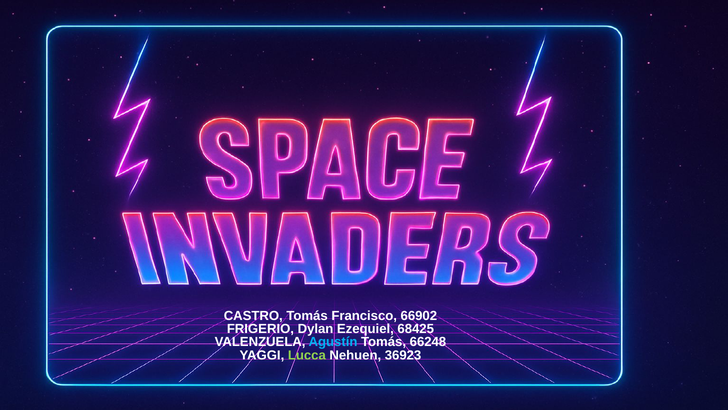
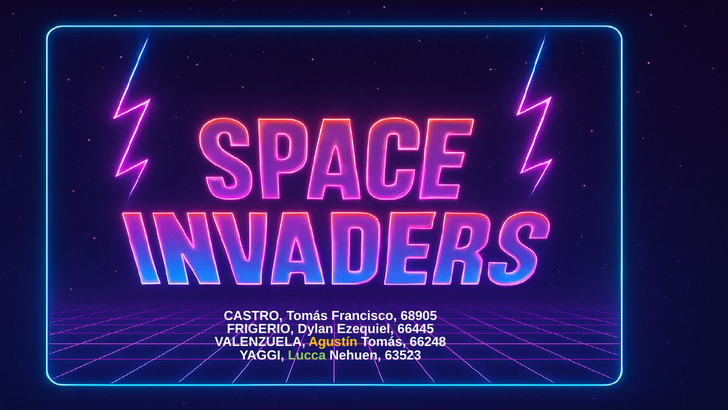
66902: 66902 -> 68905
68425: 68425 -> 66445
Agustín colour: light blue -> yellow
36923: 36923 -> 63523
